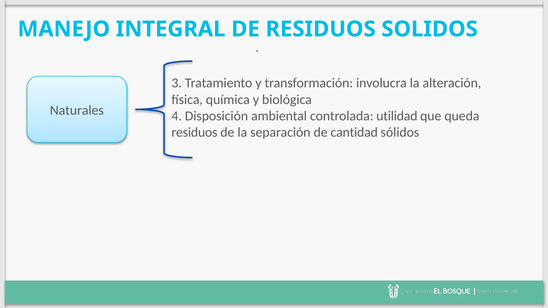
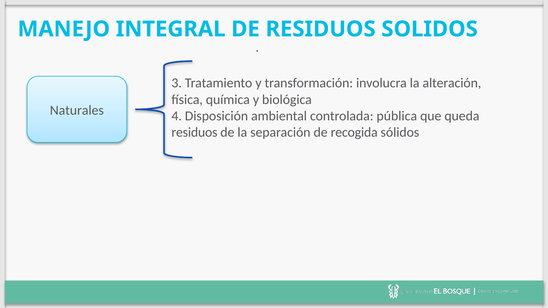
utilidad: utilidad -> pública
cantidad: cantidad -> recogida
